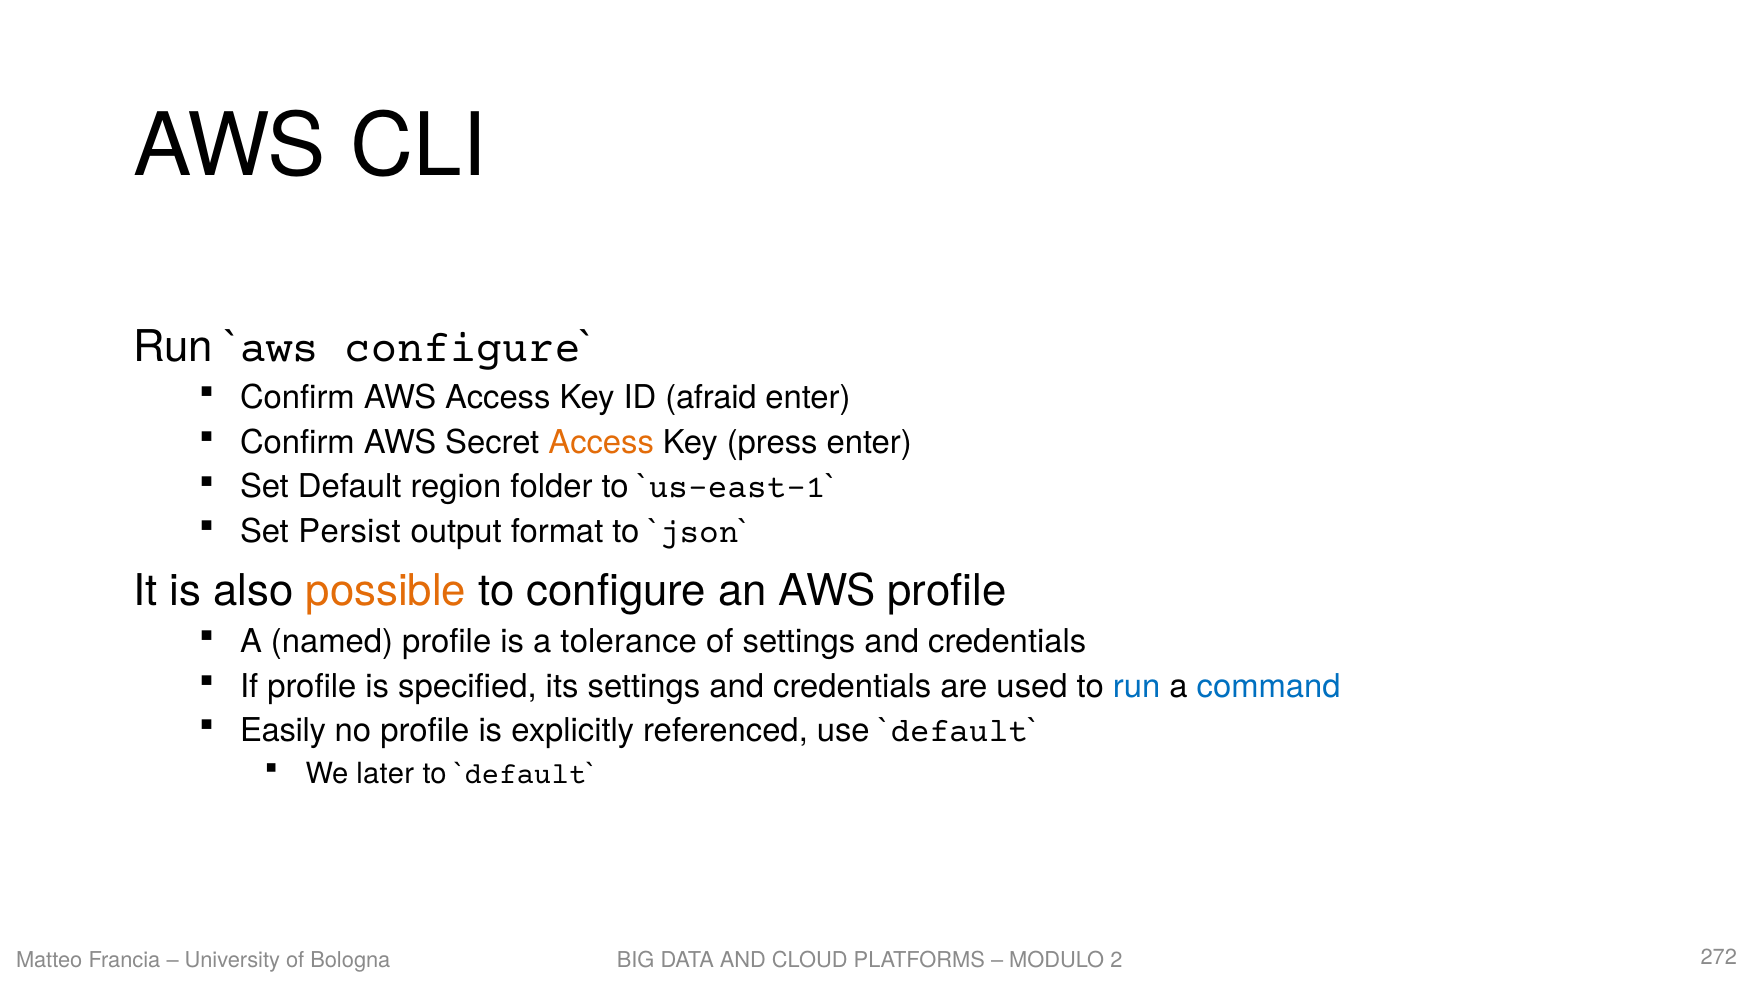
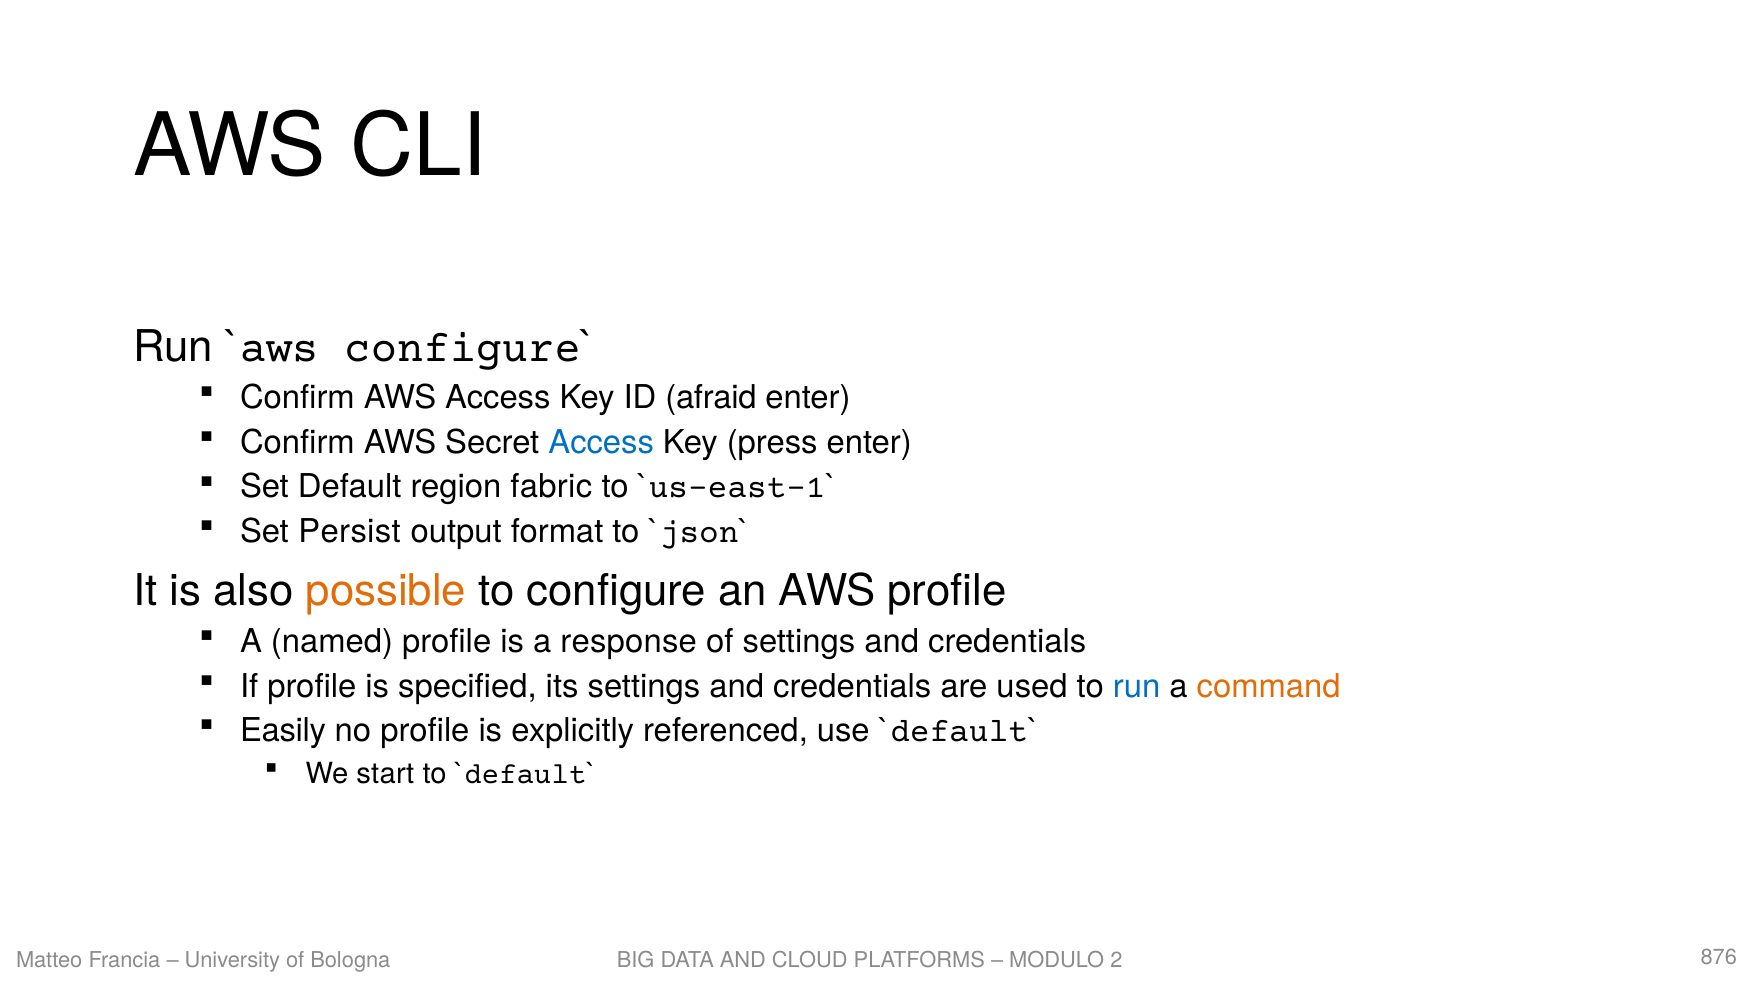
Access at (601, 442) colour: orange -> blue
folder: folder -> fabric
tolerance: tolerance -> response
command colour: blue -> orange
later: later -> start
272: 272 -> 876
